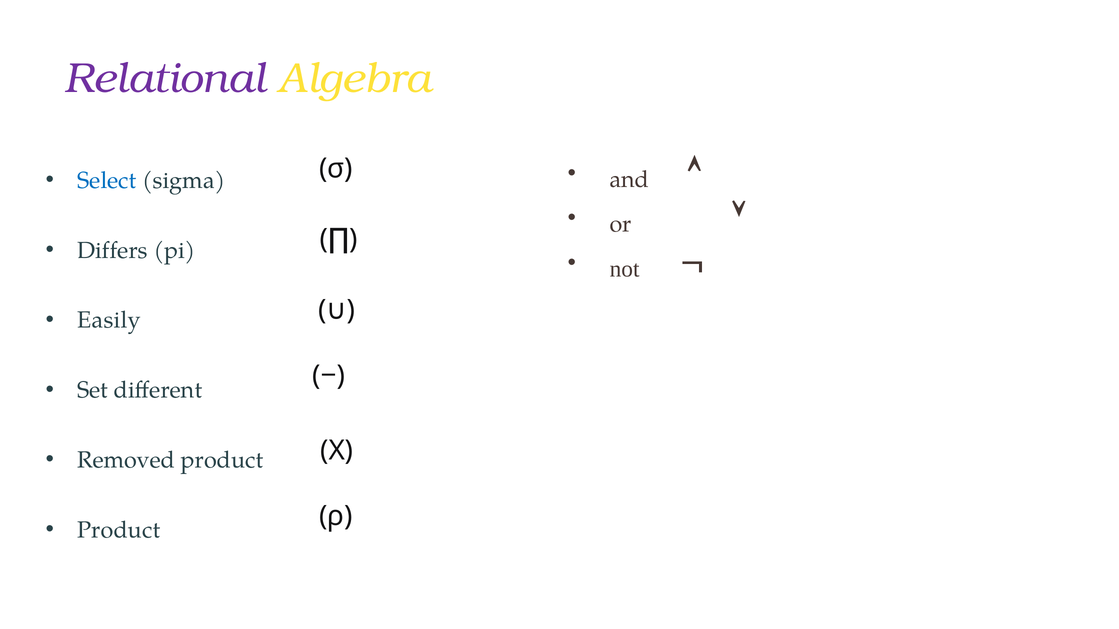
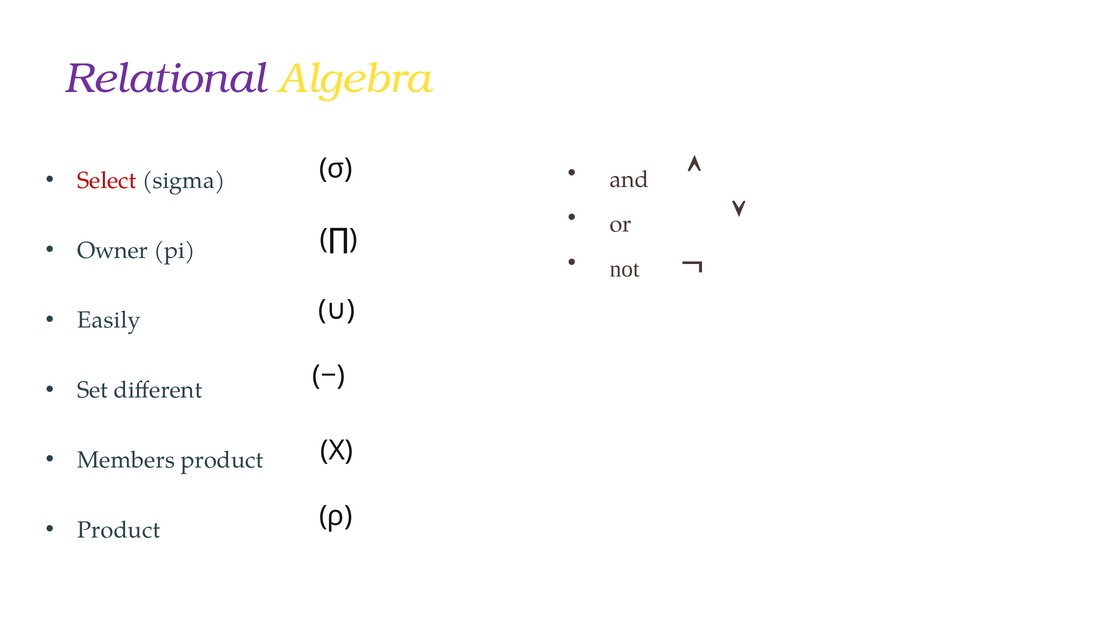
Select colour: blue -> red
Differs: Differs -> Owner
Removed: Removed -> Members
